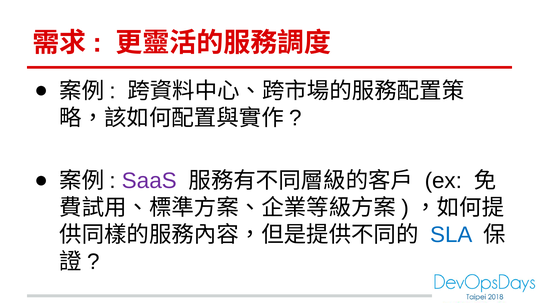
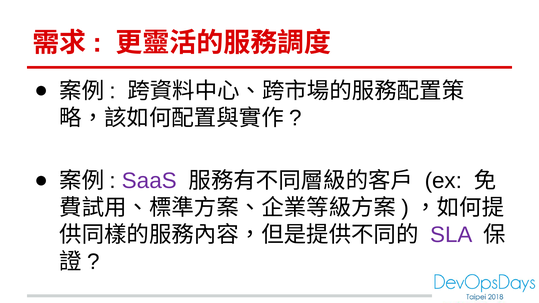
SLA colour: blue -> purple
